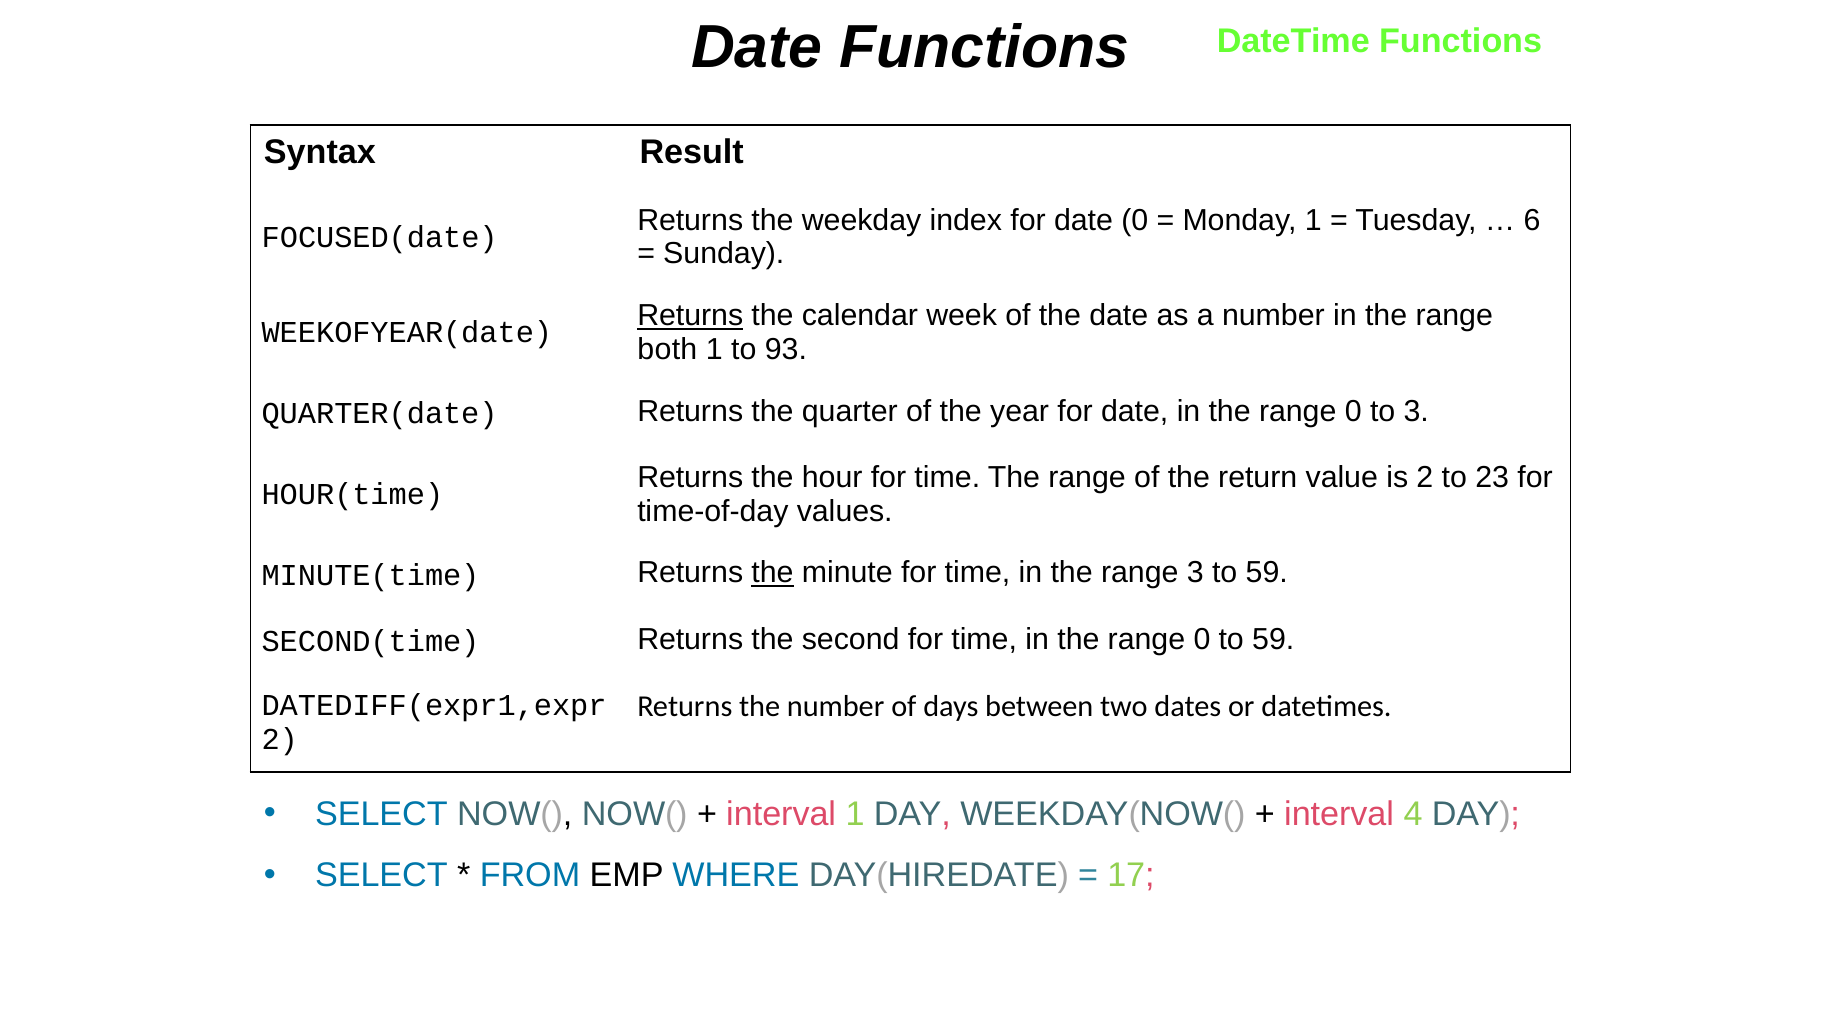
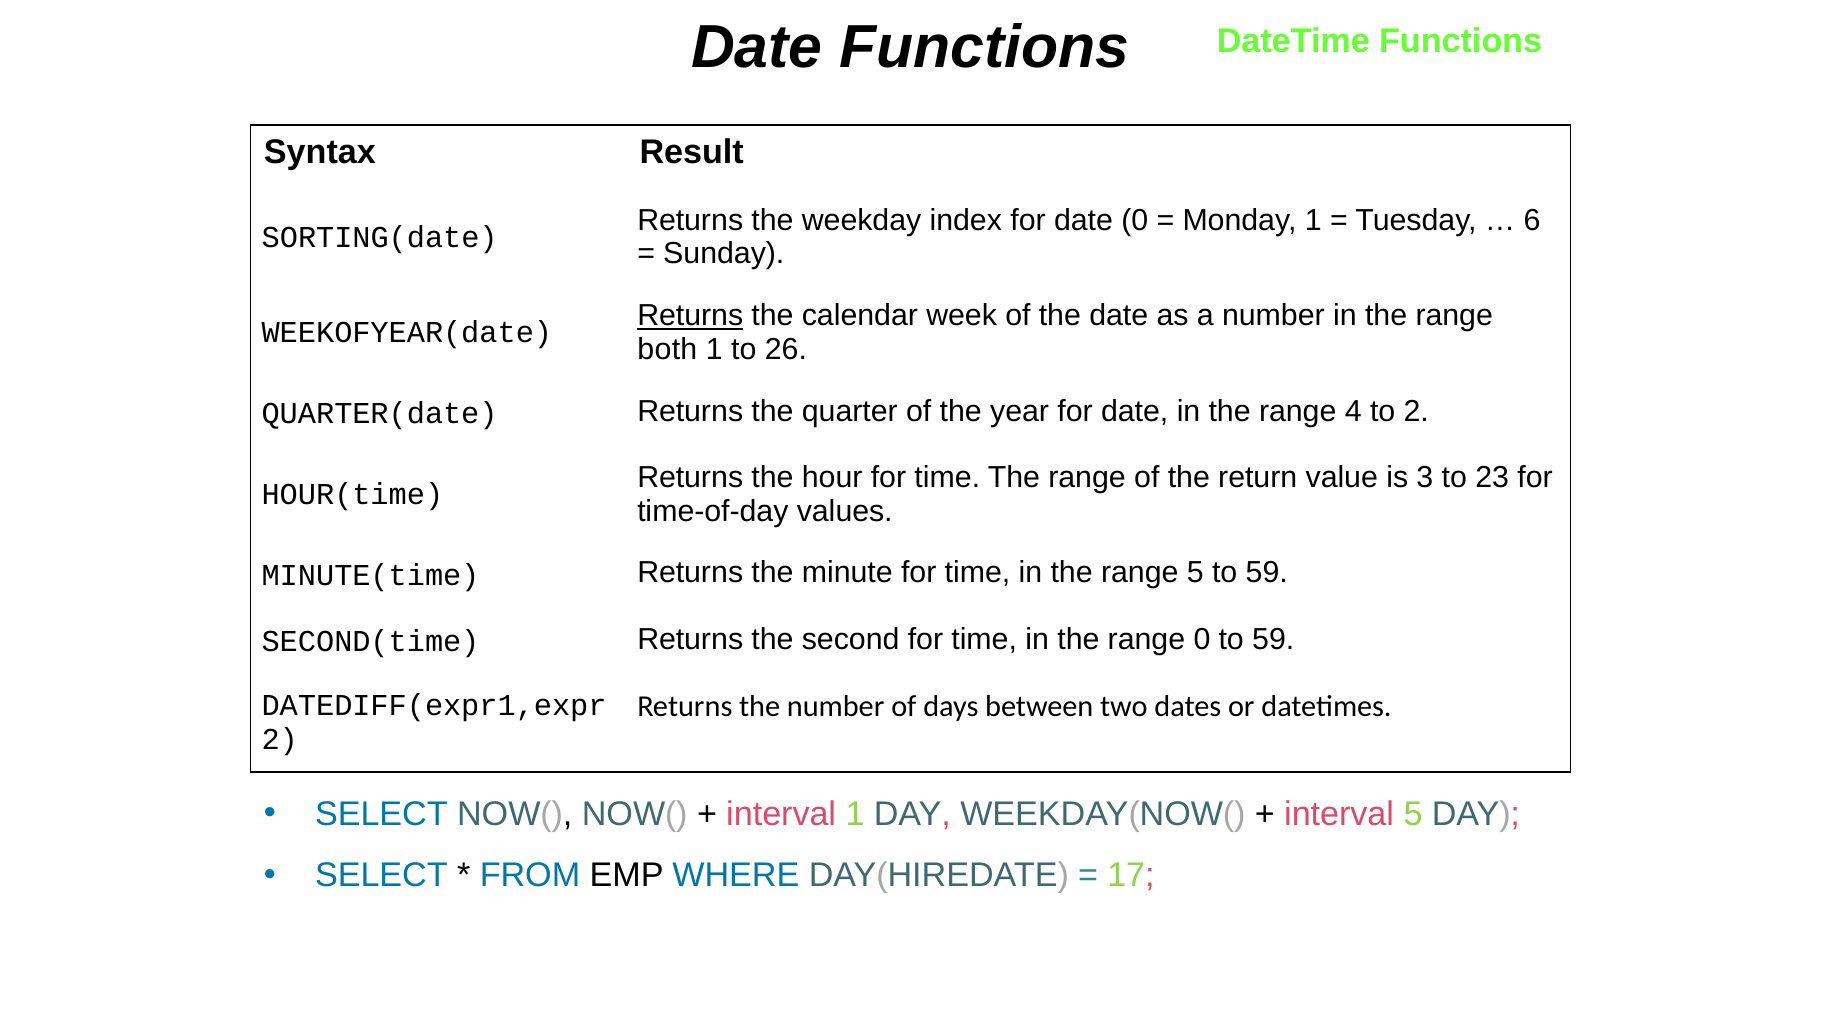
FOCUSED(date: FOCUSED(date -> SORTING(date
93: 93 -> 26
0 at (1353, 411): 0 -> 4
to 3: 3 -> 2
is 2: 2 -> 3
the at (772, 573) underline: present -> none
range 3: 3 -> 5
interval 4: 4 -> 5
